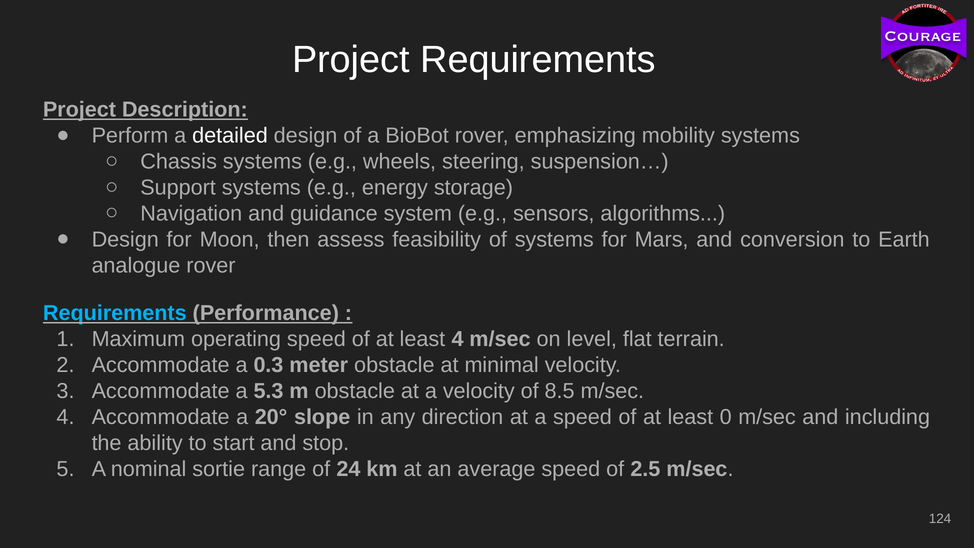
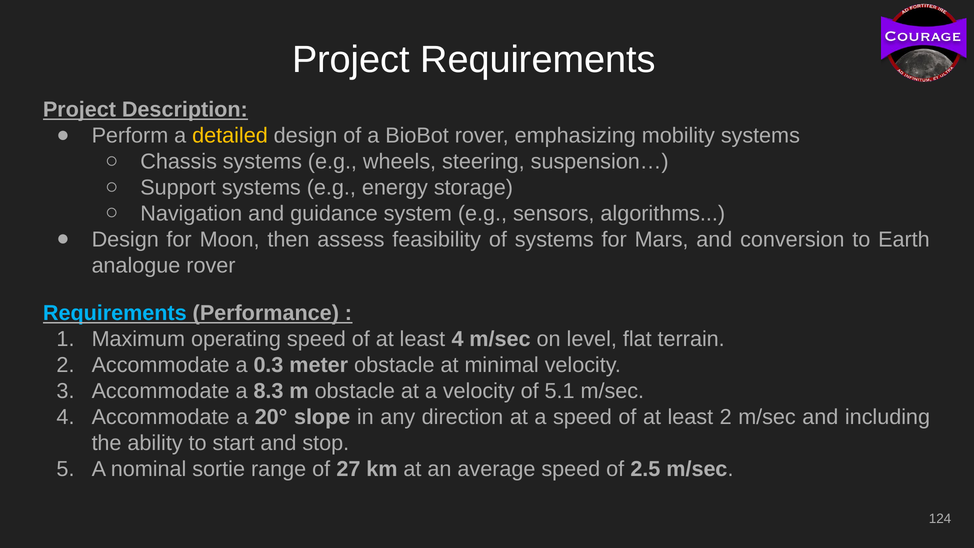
detailed colour: white -> yellow
5.3: 5.3 -> 8.3
8.5: 8.5 -> 5.1
least 0: 0 -> 2
24: 24 -> 27
